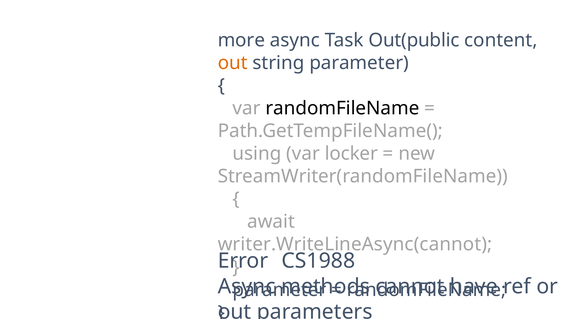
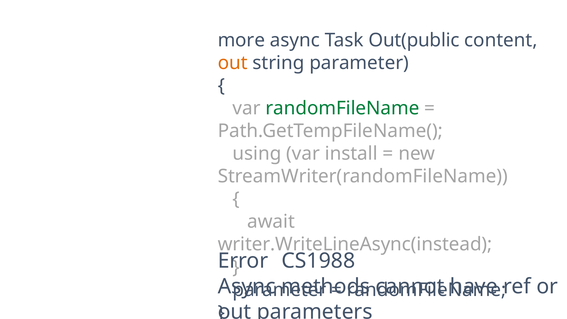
randomFileName at (342, 108) colour: black -> green
locker: locker -> install
writer.WriteLineAsync(cannot: writer.WriteLineAsync(cannot -> writer.WriteLineAsync(instead
